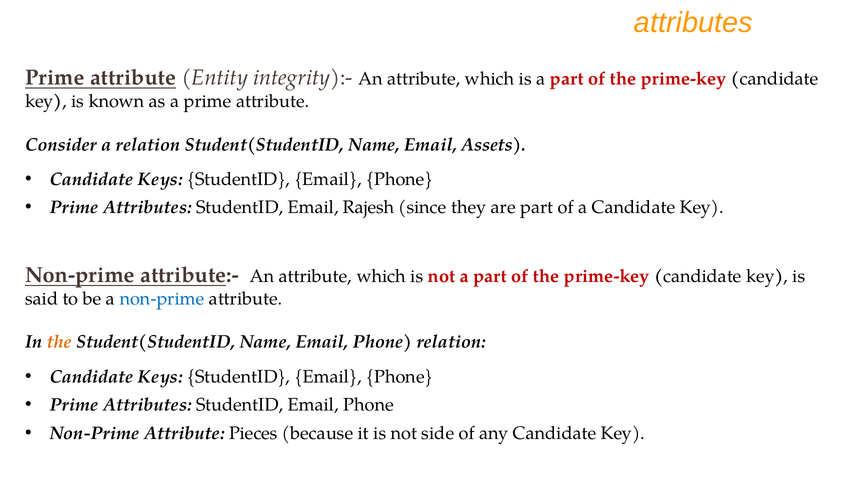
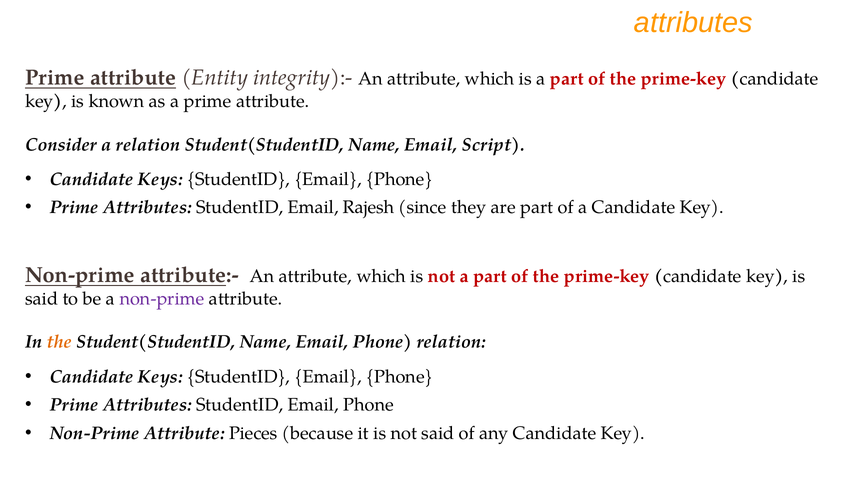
Assets: Assets -> Script
non-prime at (162, 299) colour: blue -> purple
not side: side -> said
